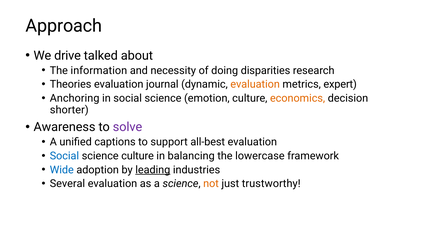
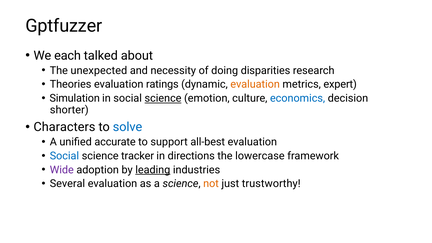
Approach: Approach -> Gptfuzzer
drive: drive -> each
information: information -> unexpected
journal: journal -> ratings
Anchoring: Anchoring -> Simulation
science at (163, 98) underline: none -> present
economics colour: orange -> blue
Awareness: Awareness -> Characters
solve colour: purple -> blue
captions: captions -> accurate
science culture: culture -> tracker
balancing: balancing -> directions
Wide colour: blue -> purple
